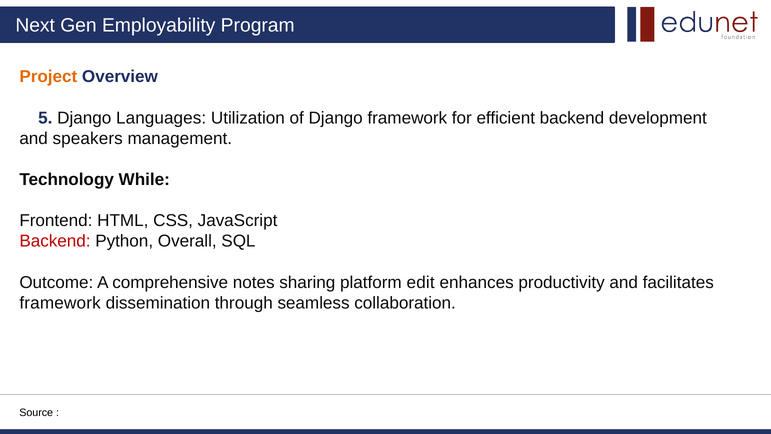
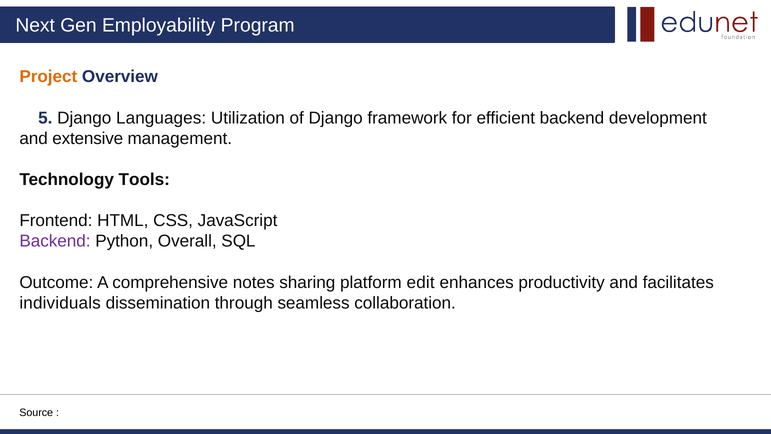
speakers: speakers -> extensive
While: While -> Tools
Backend at (55, 241) colour: red -> purple
framework at (60, 303): framework -> individuals
